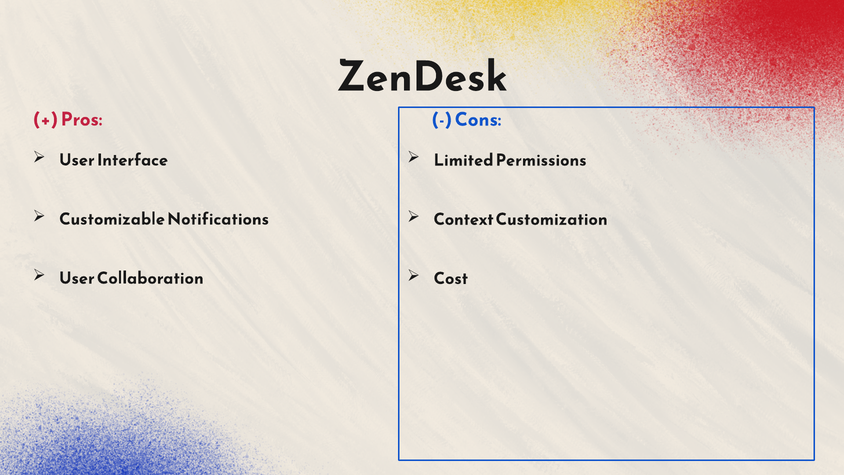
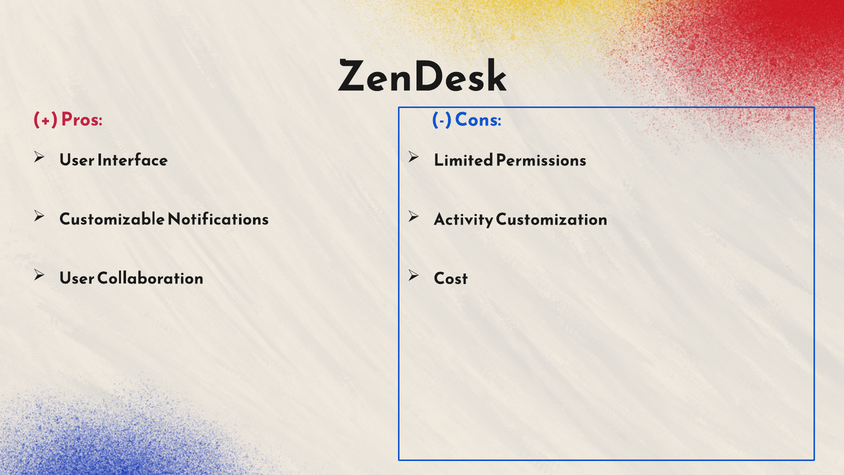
Context: Context -> Activity
